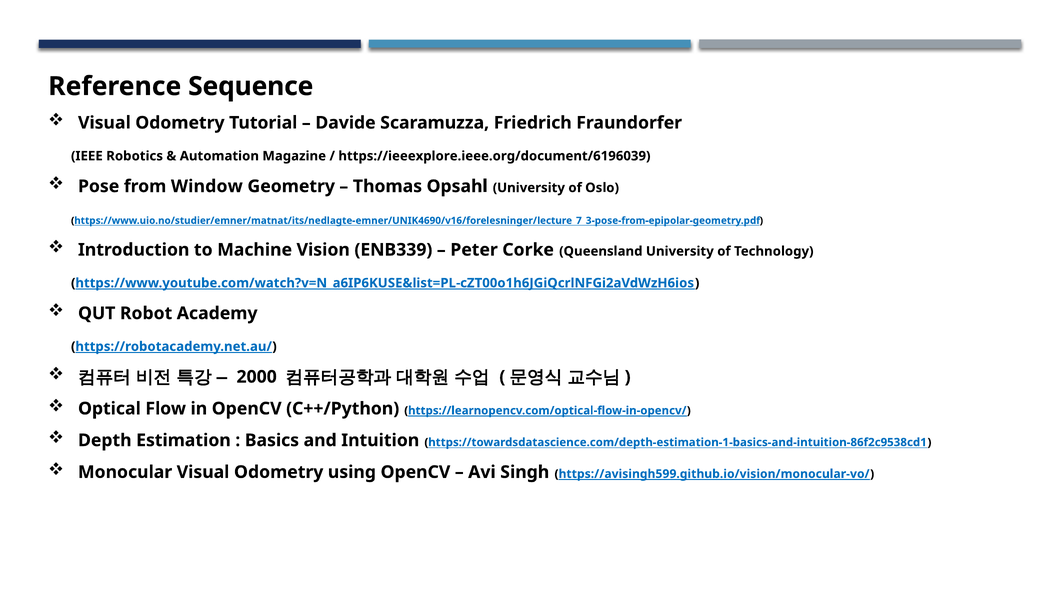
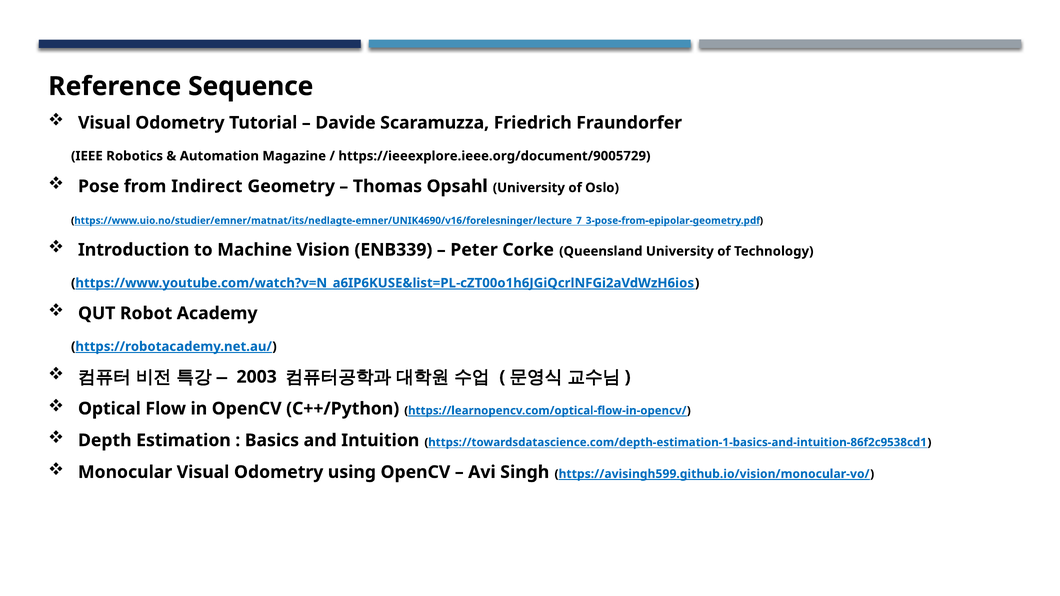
https://ieeexplore.ieee.org/document/6196039: https://ieeexplore.ieee.org/document/6196039 -> https://ieeexplore.ieee.org/document/9005729
Window: Window -> Indirect
2000: 2000 -> 2003
